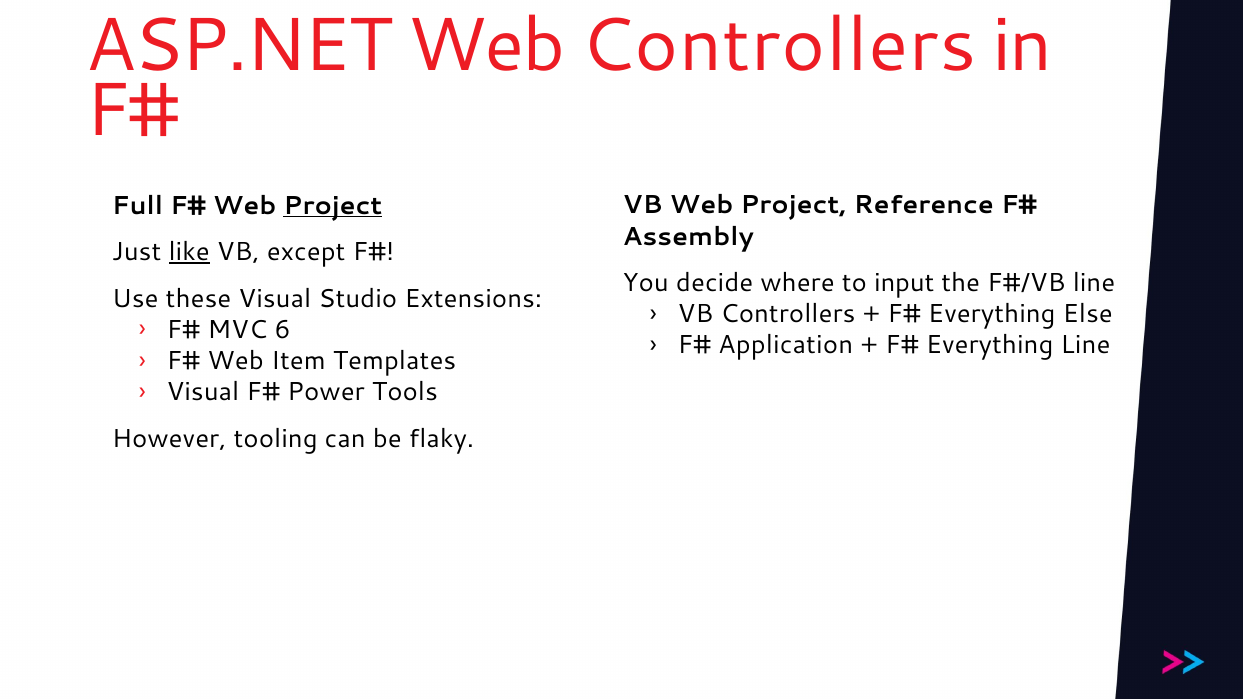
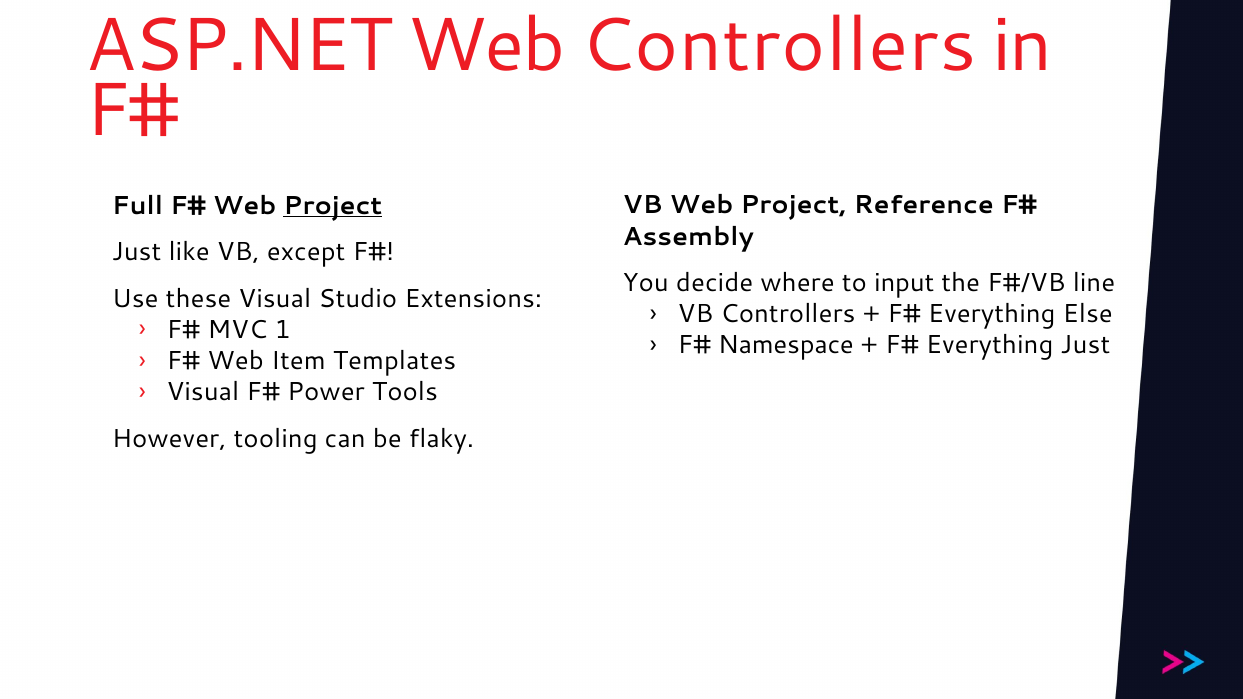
like underline: present -> none
6: 6 -> 1
Application: Application -> Namespace
Everything Line: Line -> Just
